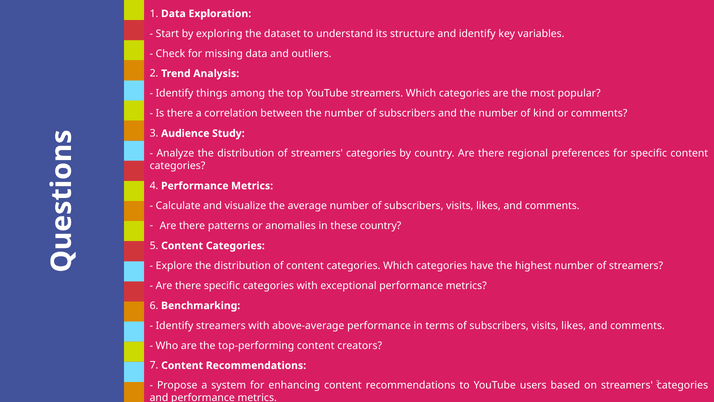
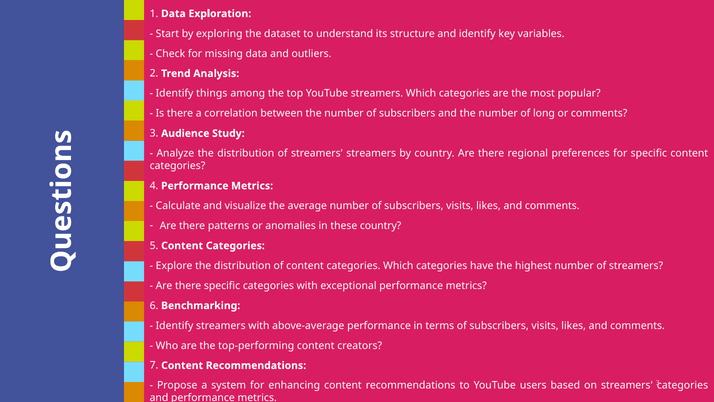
kind: kind -> long
of streamers categories: categories -> streamers
